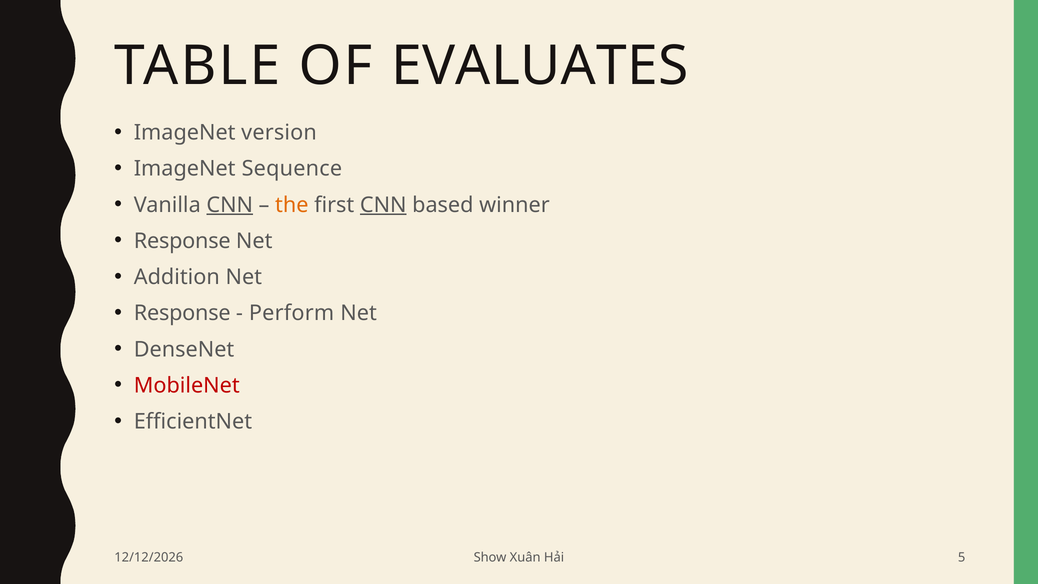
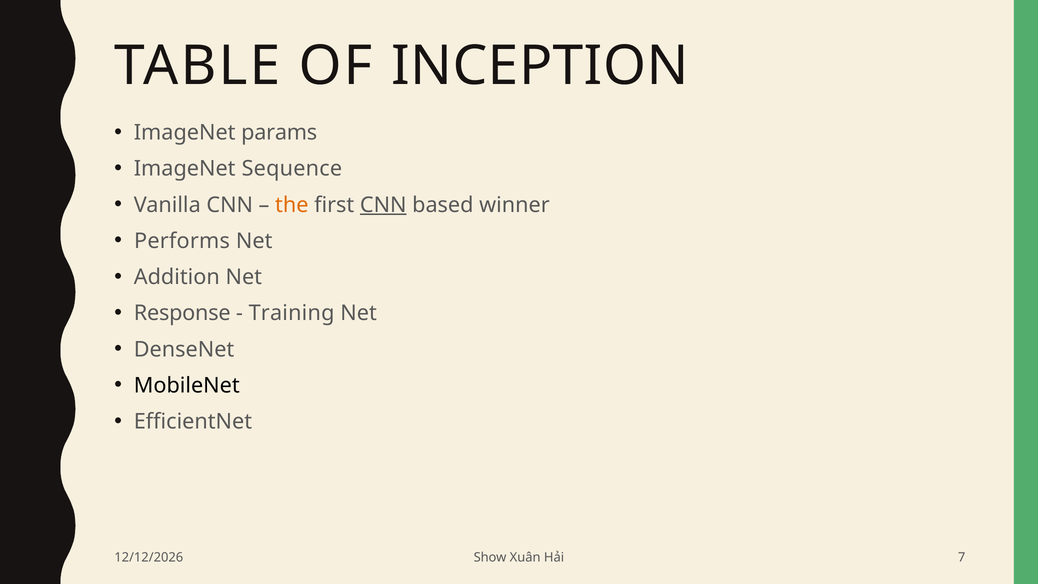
EVALUATES: EVALUATES -> INCEPTION
version: version -> params
CNN at (230, 205) underline: present -> none
Response at (182, 241): Response -> Performs
Perform: Perform -> Training
MobileNet colour: red -> black
5: 5 -> 7
